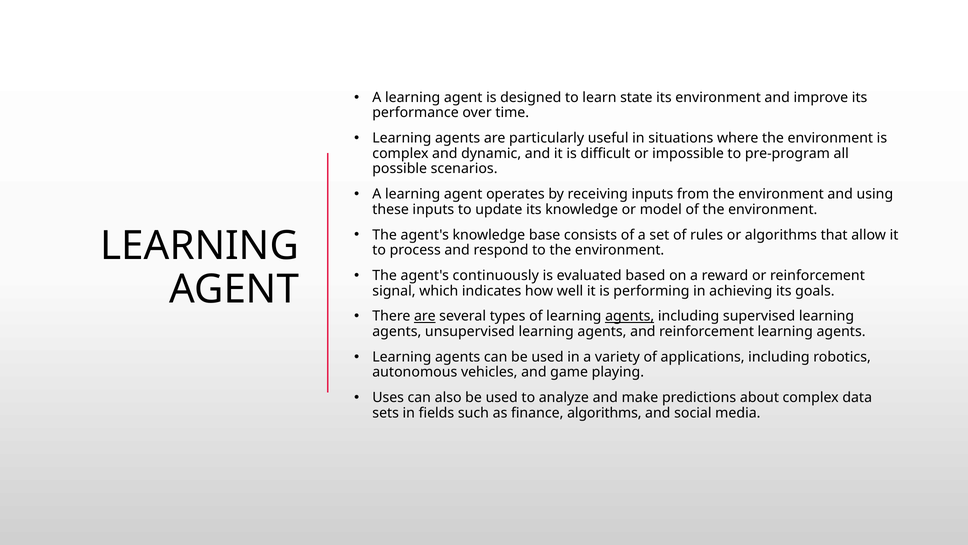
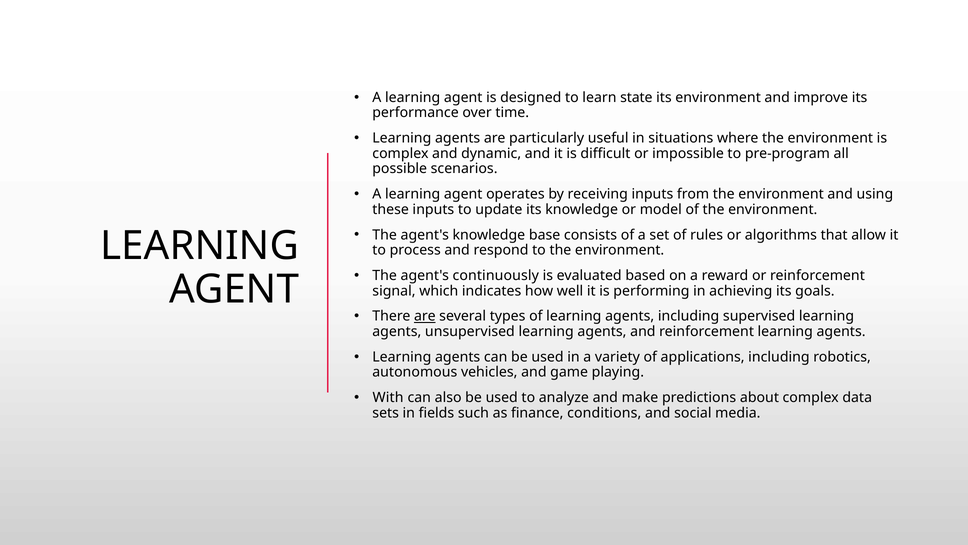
agents at (630, 316) underline: present -> none
Uses: Uses -> With
finance algorithms: algorithms -> conditions
